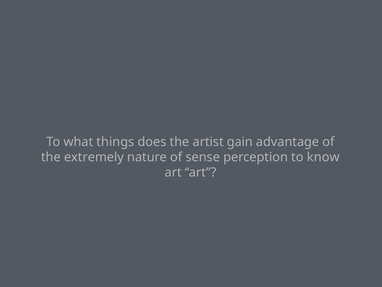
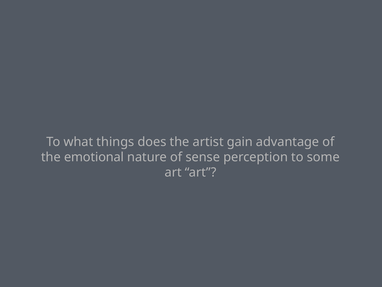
extremely: extremely -> emotional
know: know -> some
